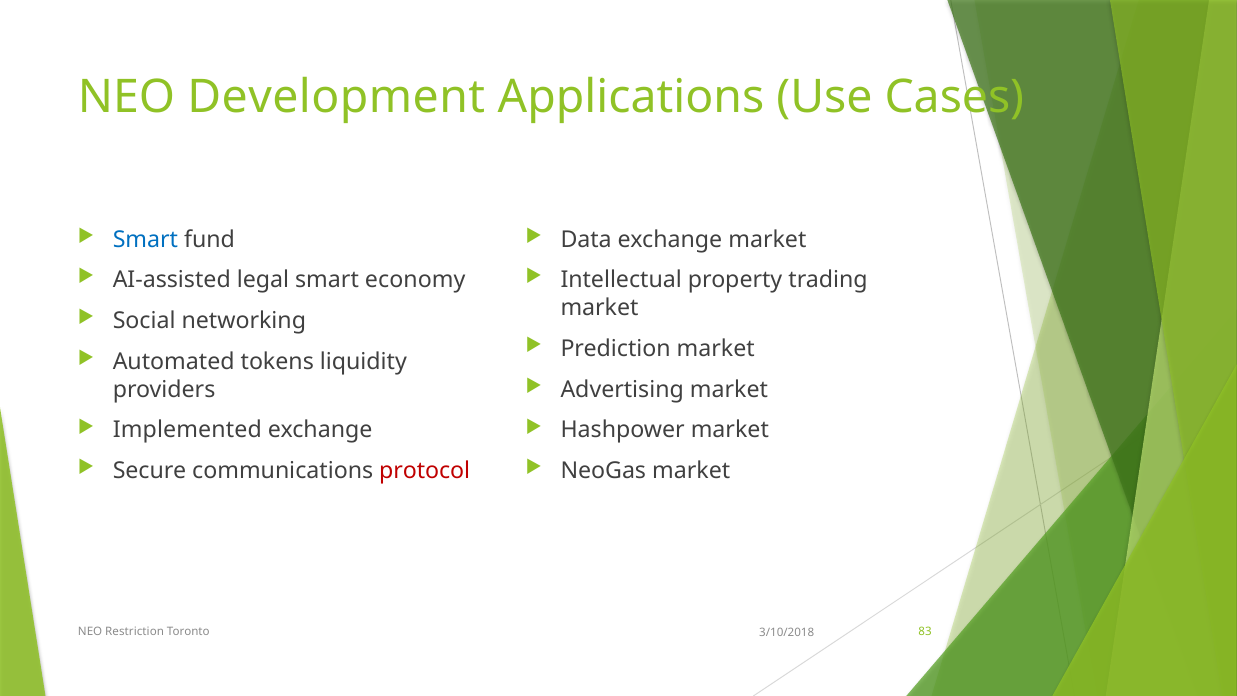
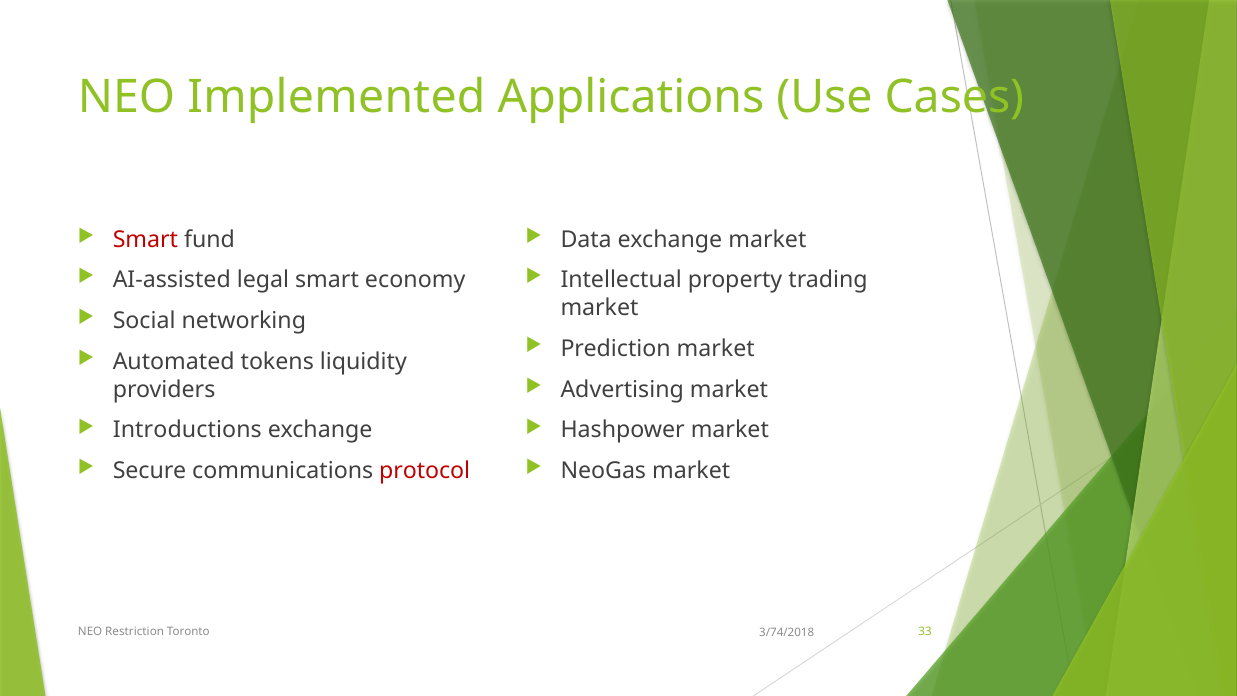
Development: Development -> Implemented
Smart at (145, 239) colour: blue -> red
Implemented: Implemented -> Introductions
83: 83 -> 33
3/10/2018: 3/10/2018 -> 3/74/2018
